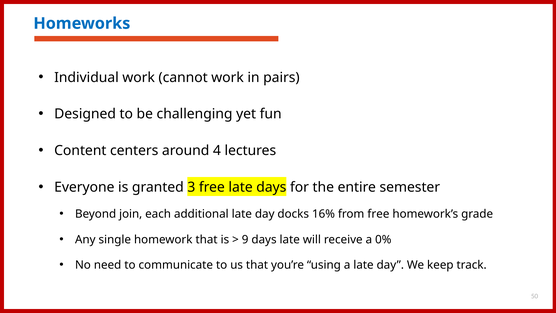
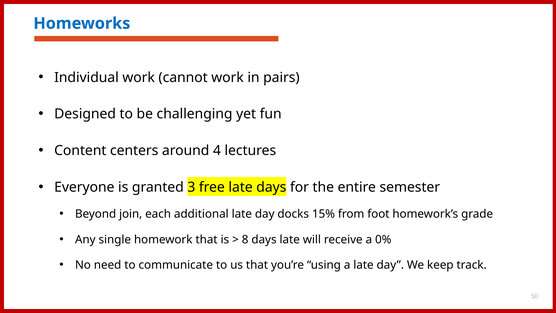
16%: 16% -> 15%
from free: free -> foot
9: 9 -> 8
